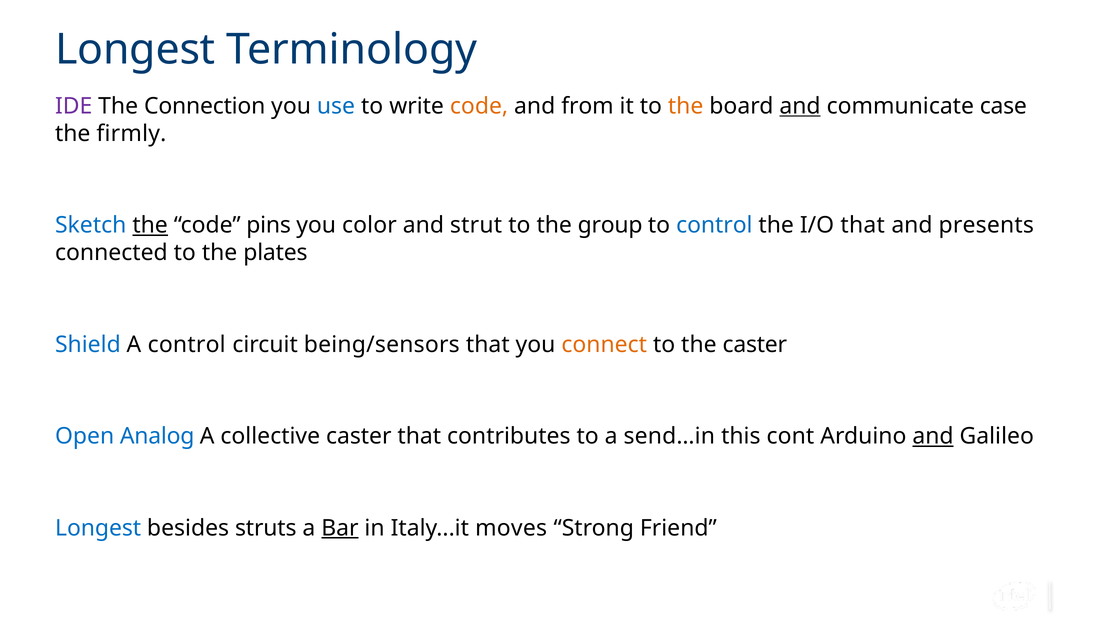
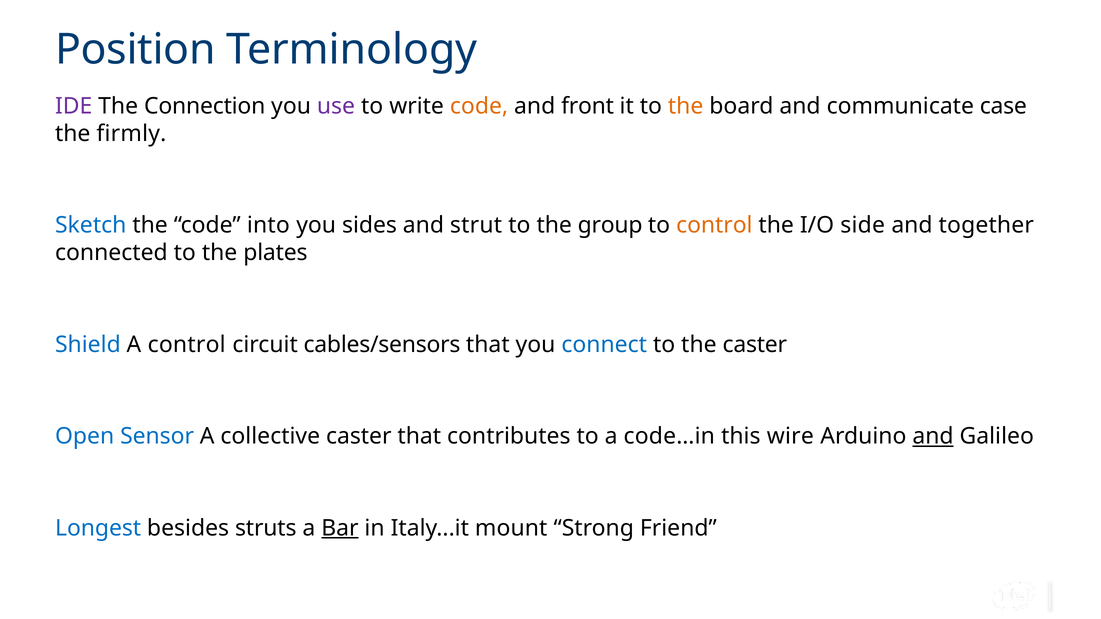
Longest at (135, 50): Longest -> Position
use colour: blue -> purple
from: from -> front
and at (800, 106) underline: present -> none
the at (150, 225) underline: present -> none
pins: pins -> into
color: color -> sides
control at (714, 225) colour: blue -> orange
I/O that: that -> side
presents: presents -> together
being/sensors: being/sensors -> cables/sensors
connect colour: orange -> blue
Analog: Analog -> Sensor
send…in: send…in -> code…in
cont: cont -> wire
moves: moves -> mount
